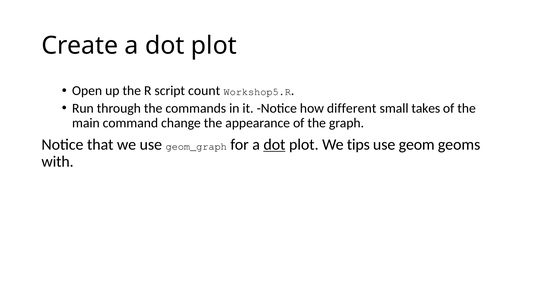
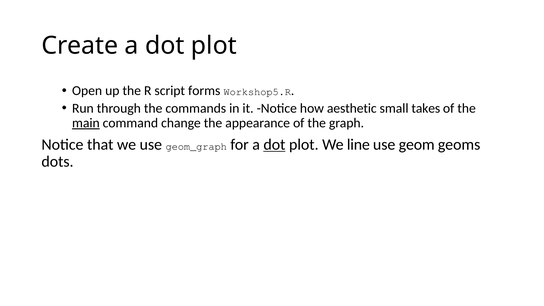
count: count -> forms
different: different -> aesthetic
main underline: none -> present
tips: tips -> line
with: with -> dots
